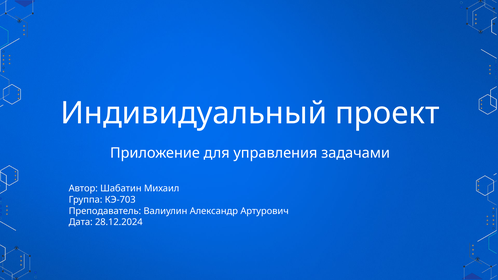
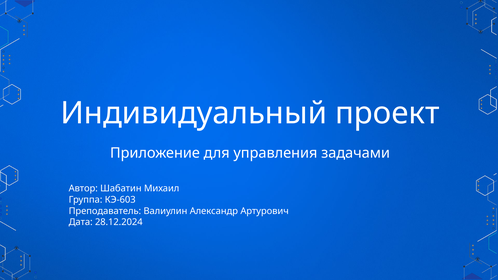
КЭ-703: КЭ-703 -> КЭ-603
